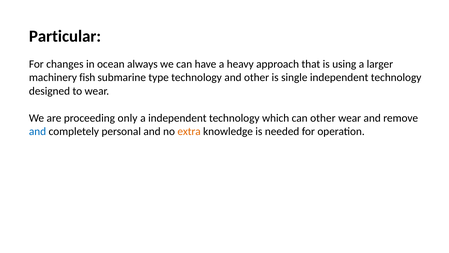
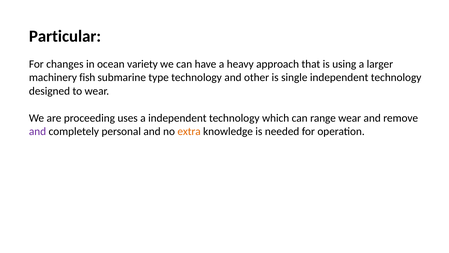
always: always -> variety
only: only -> uses
can other: other -> range
and at (38, 131) colour: blue -> purple
